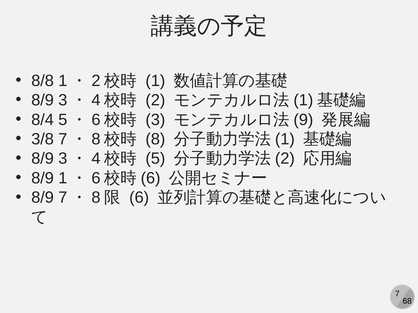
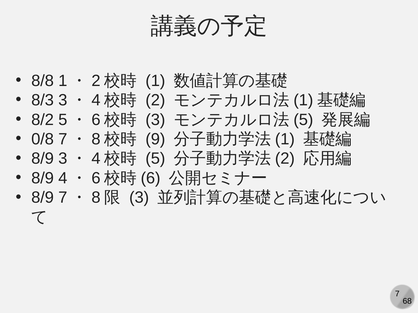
8/9 at (43, 100): 8/9 -> 8/3
8/4: 8/4 -> 8/2
9 at (303, 120): 9 -> 5
3/8: 3/8 -> 0/8
8 at (155, 139): 8 -> 9
8/9 1: 1 -> 4
6 at (139, 198): 6 -> 3
